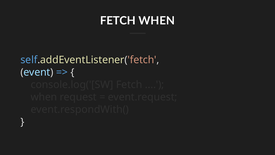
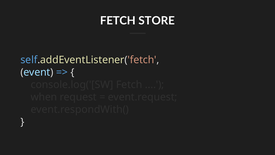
FETCH WHEN: WHEN -> STORE
